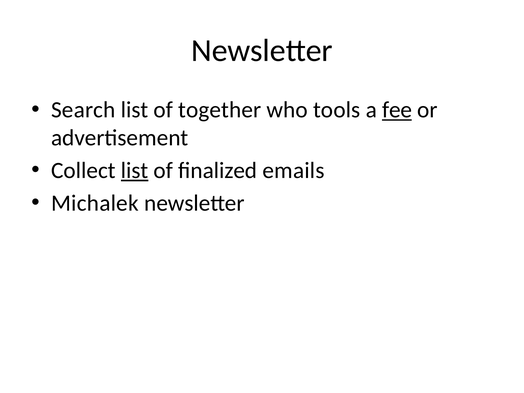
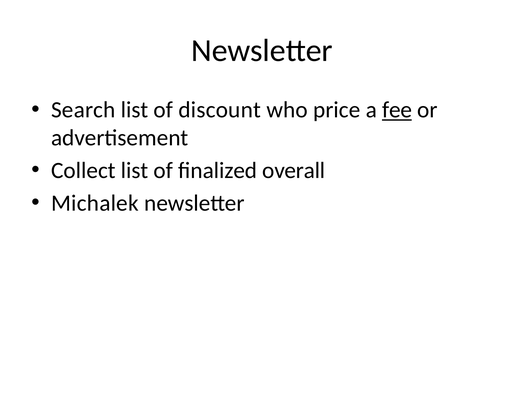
together: together -> discount
tools: tools -> price
list at (135, 170) underline: present -> none
emails: emails -> overall
